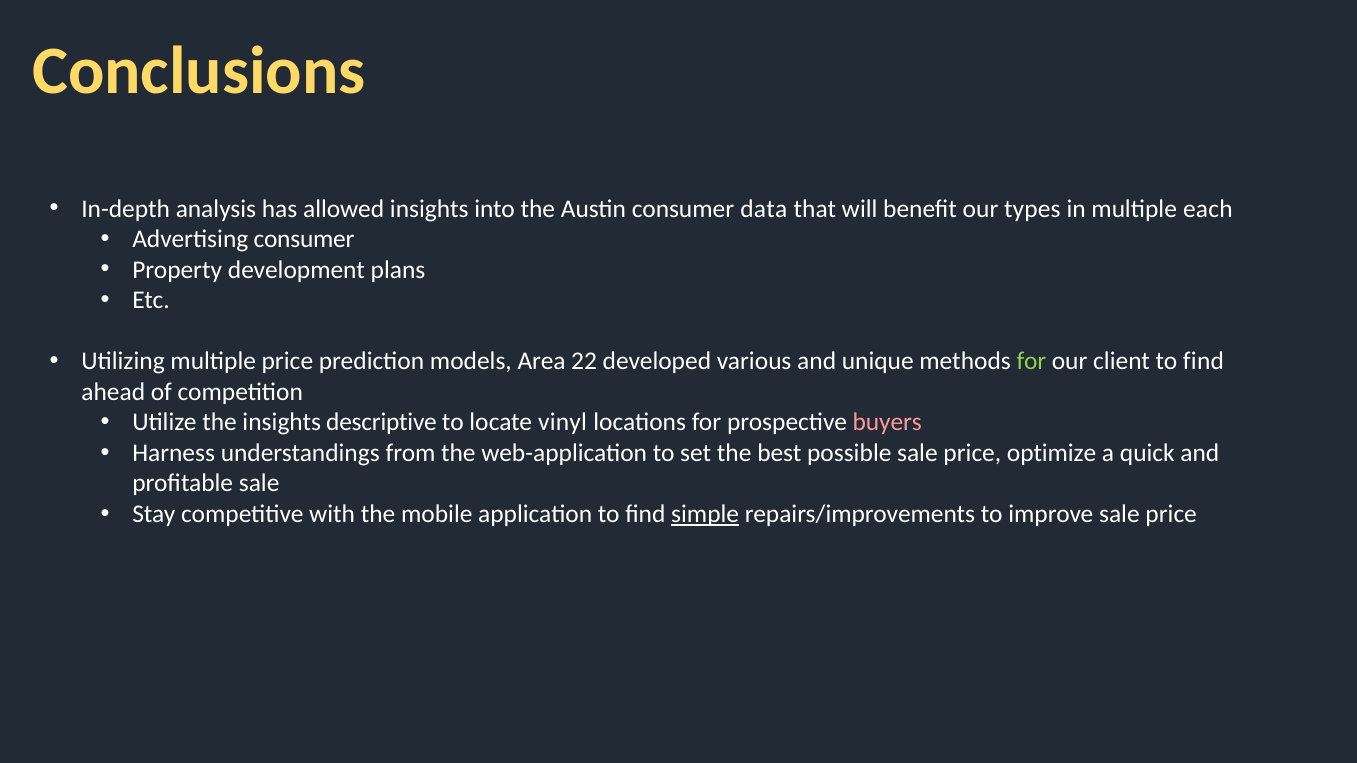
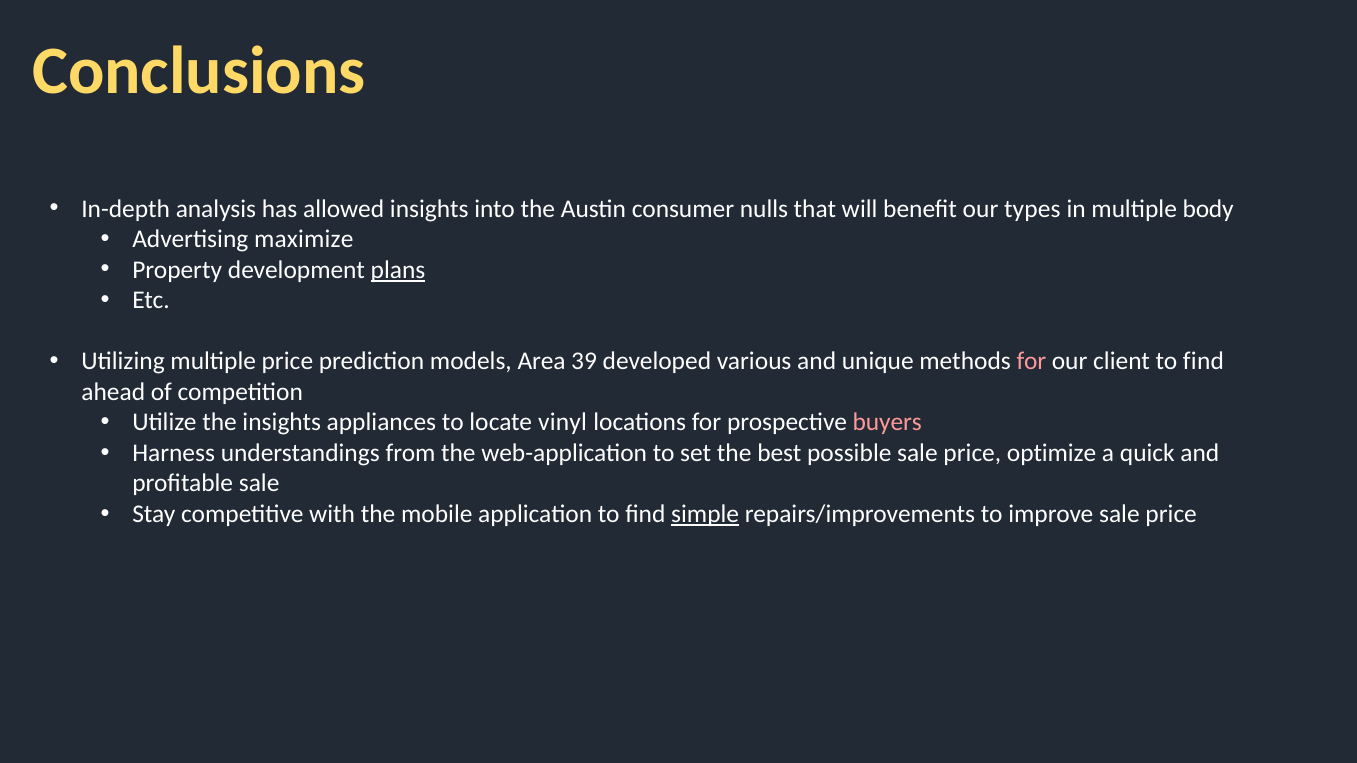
data: data -> nulls
each: each -> body
Advertising consumer: consumer -> maximize
plans underline: none -> present
22: 22 -> 39
for at (1031, 362) colour: light green -> pink
descriptive: descriptive -> appliances
